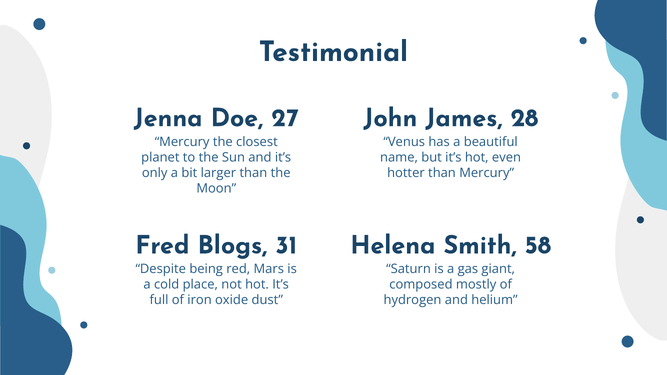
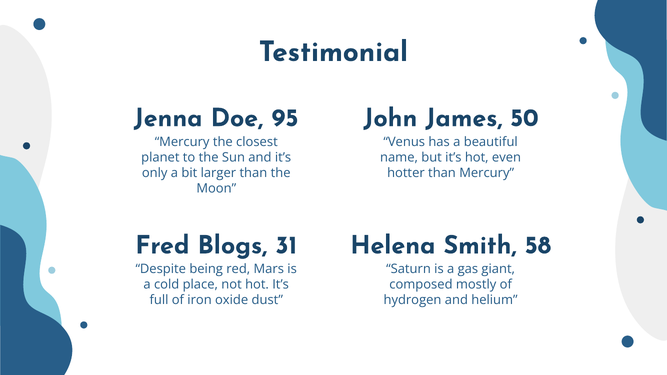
27: 27 -> 95
28: 28 -> 50
